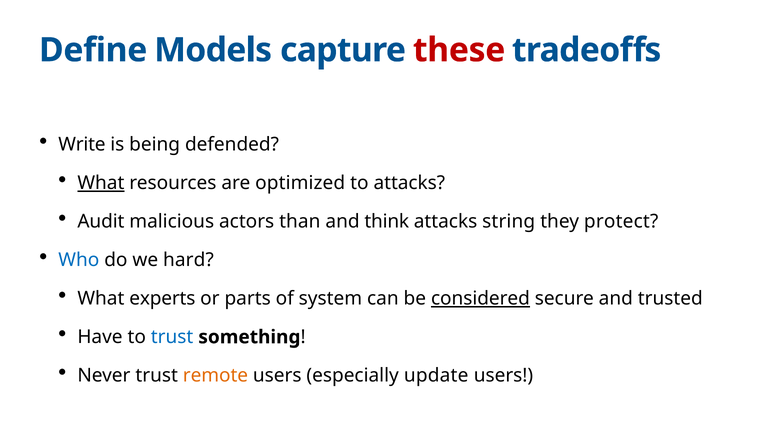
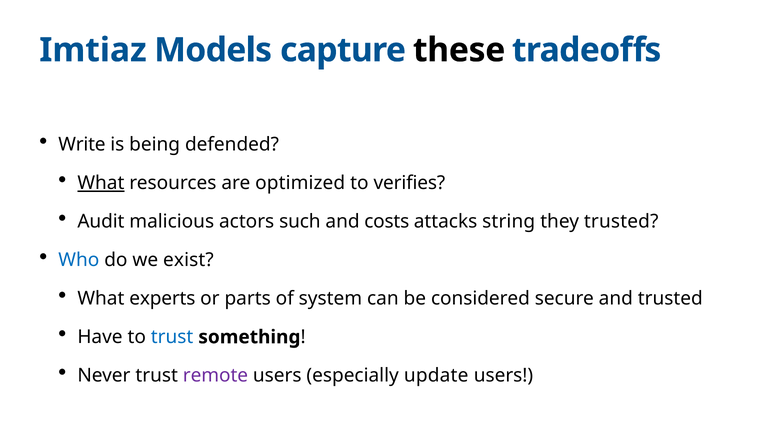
Define: Define -> Imtiaz
these colour: red -> black
to attacks: attacks -> verifies
than: than -> such
think: think -> costs
they protect: protect -> trusted
hard: hard -> exist
considered underline: present -> none
remote colour: orange -> purple
